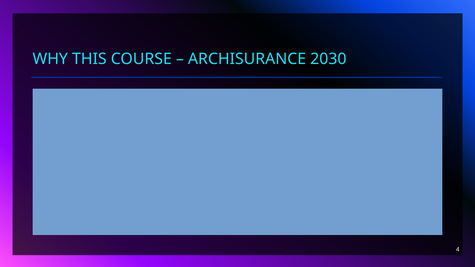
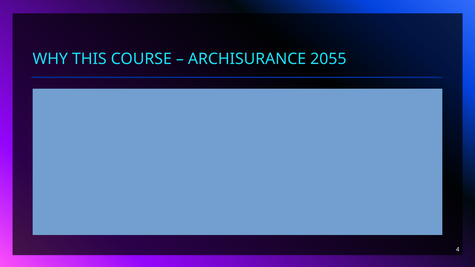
2030: 2030 -> 2055
